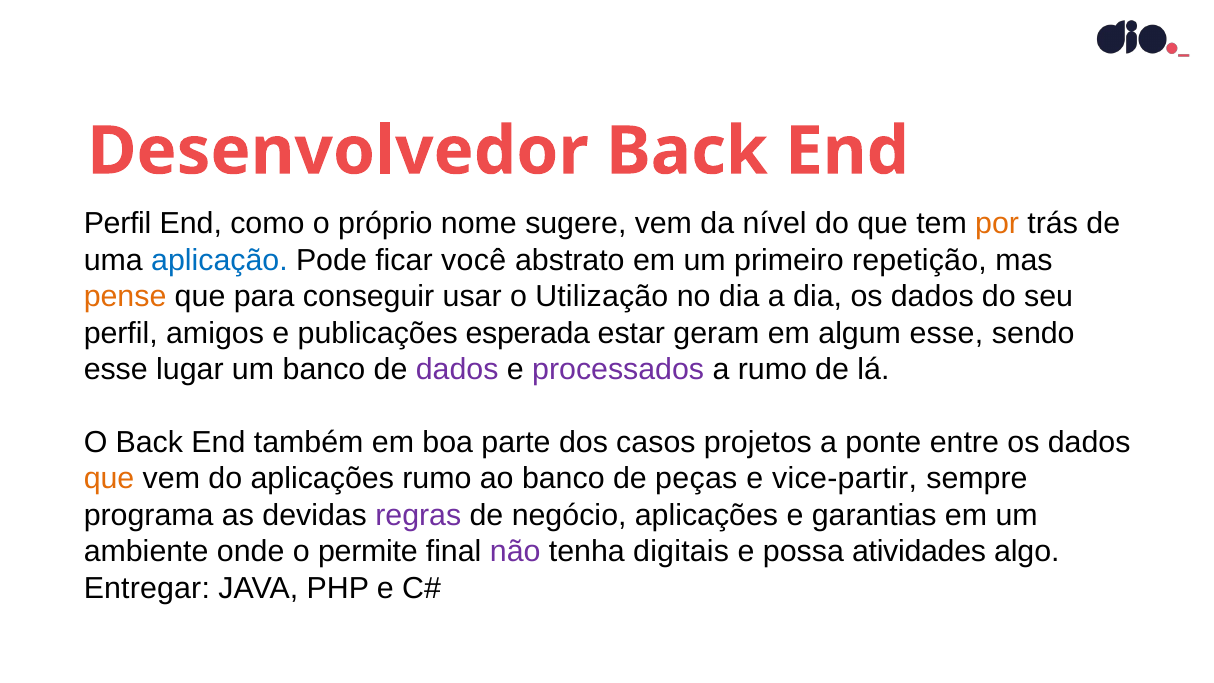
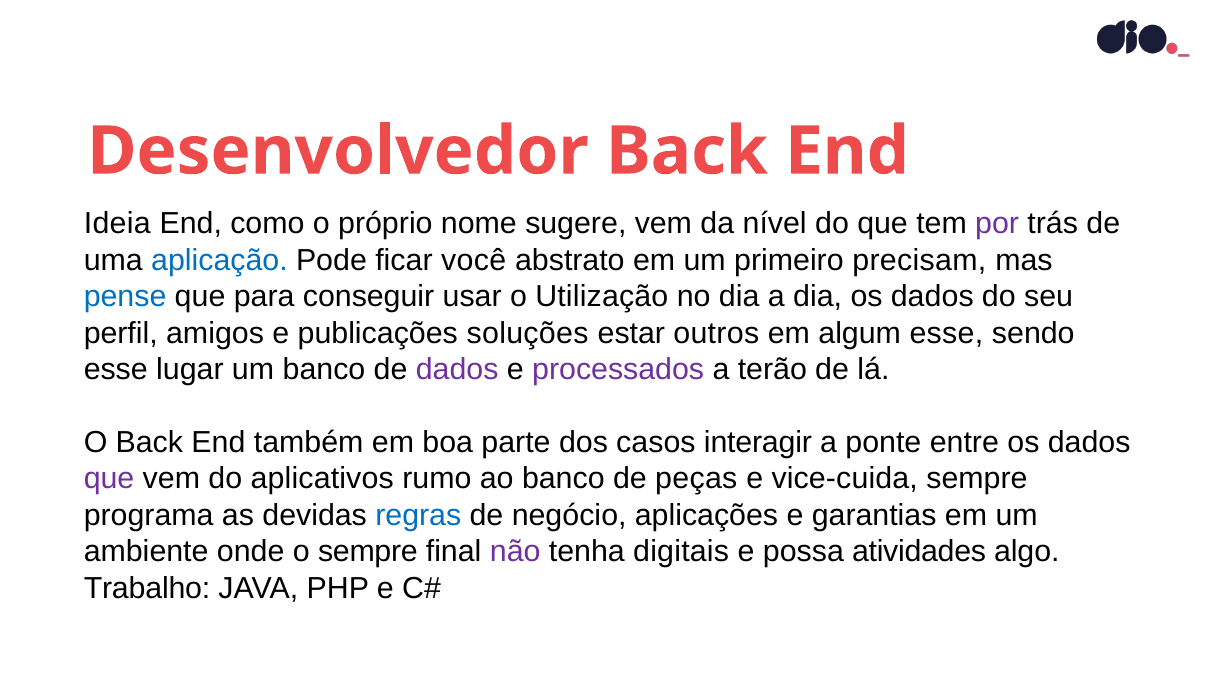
Perfil at (118, 224): Perfil -> Ideia
por colour: orange -> purple
repetição: repetição -> precisam
pense colour: orange -> blue
esperada: esperada -> soluções
geram: geram -> outros
a rumo: rumo -> terão
projetos: projetos -> interagir
que at (109, 479) colour: orange -> purple
do aplicações: aplicações -> aplicativos
vice-partir: vice-partir -> vice-cuida
regras colour: purple -> blue
o permite: permite -> sempre
Entregar: Entregar -> Trabalho
